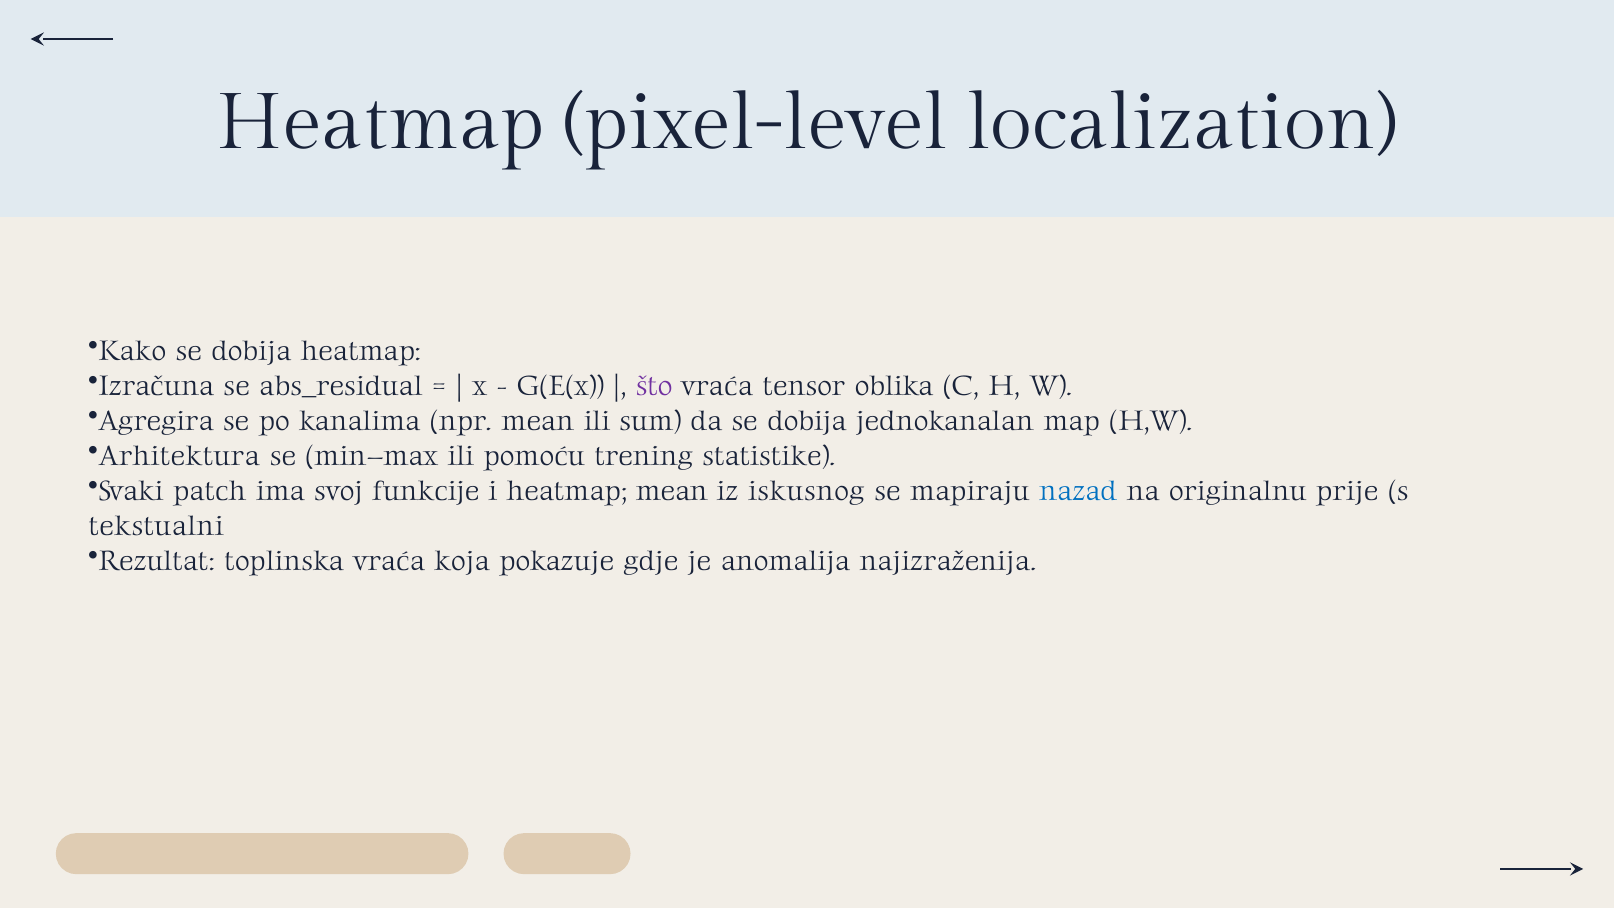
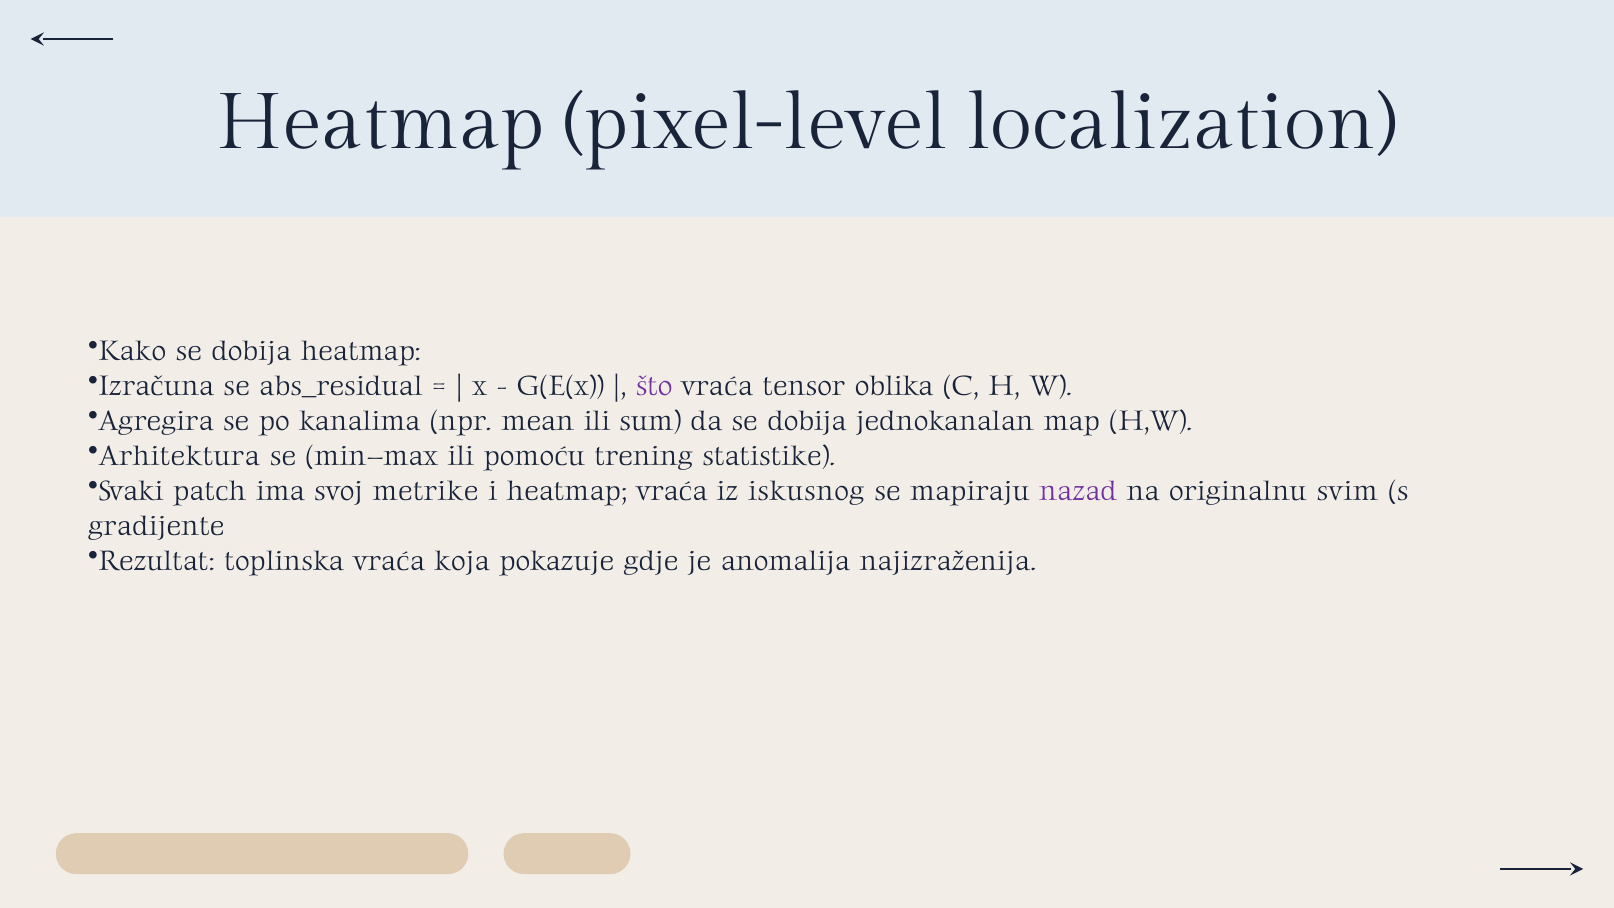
funkcije: funkcije -> metrike
heatmap mean: mean -> vraća
nazad colour: blue -> purple
prije: prije -> svim
tekstualni: tekstualni -> gradijente
